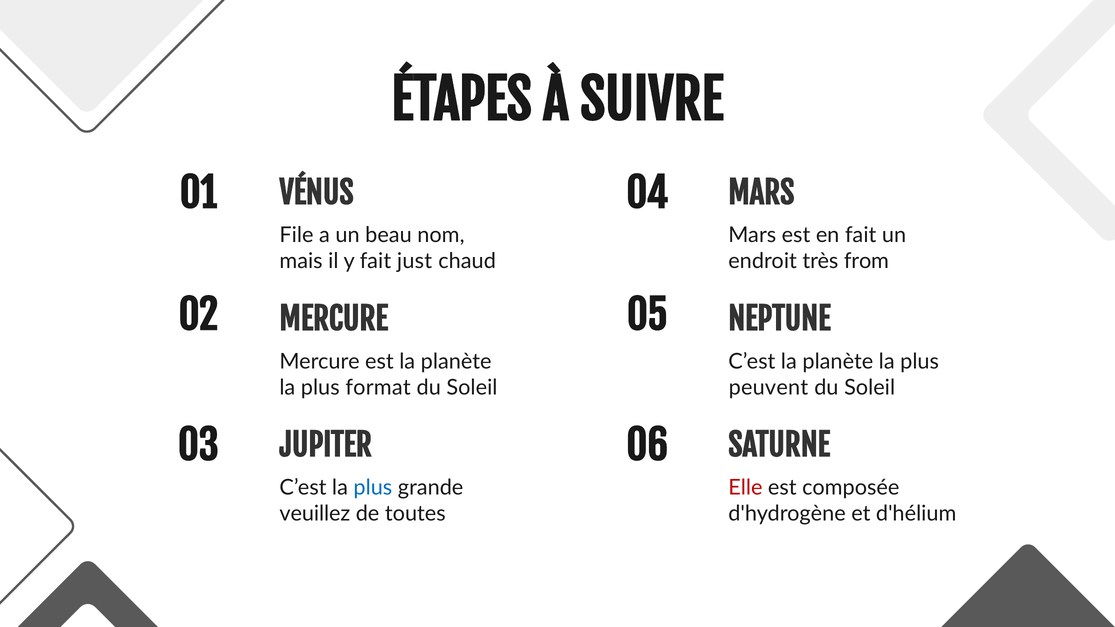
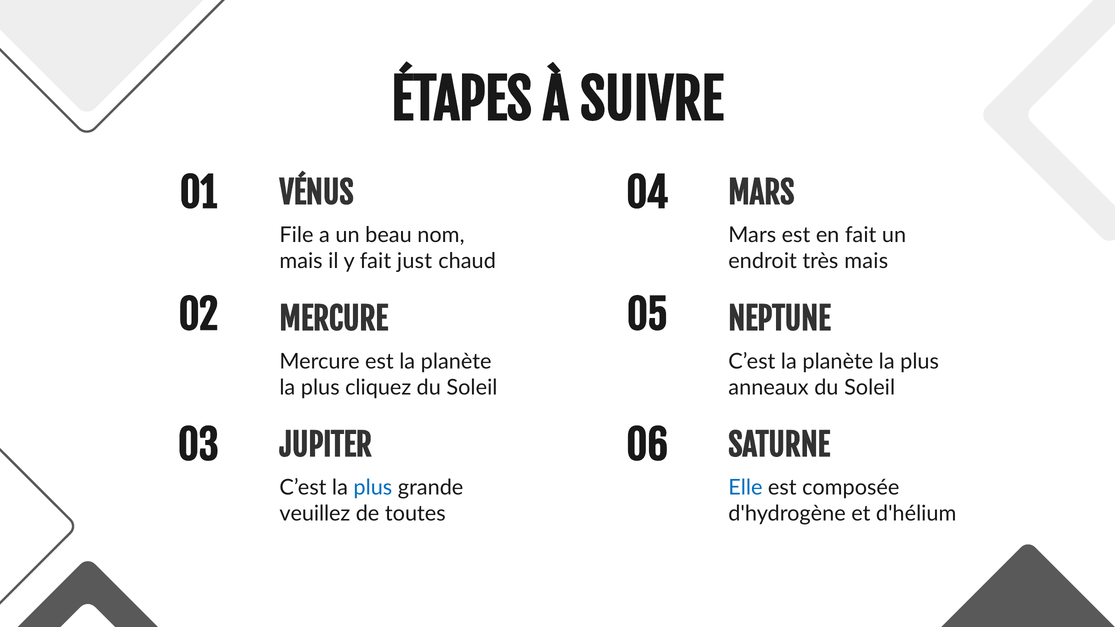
très from: from -> mais
format: format -> cliquez
peuvent: peuvent -> anneaux
Elle colour: red -> blue
